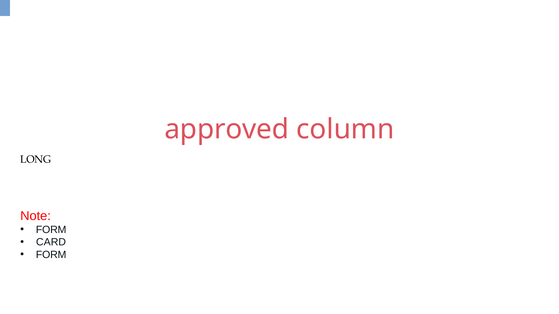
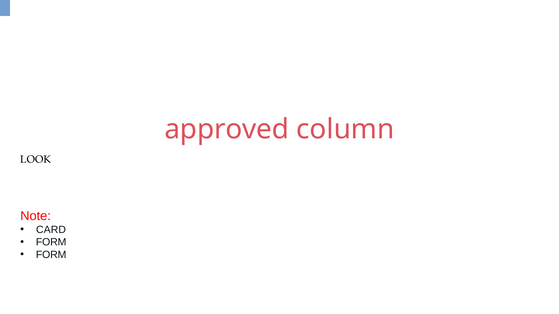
LONG: LONG -> LOOK
FORM at (51, 230): FORM -> CARD
CARD at (51, 243): CARD -> FORM
